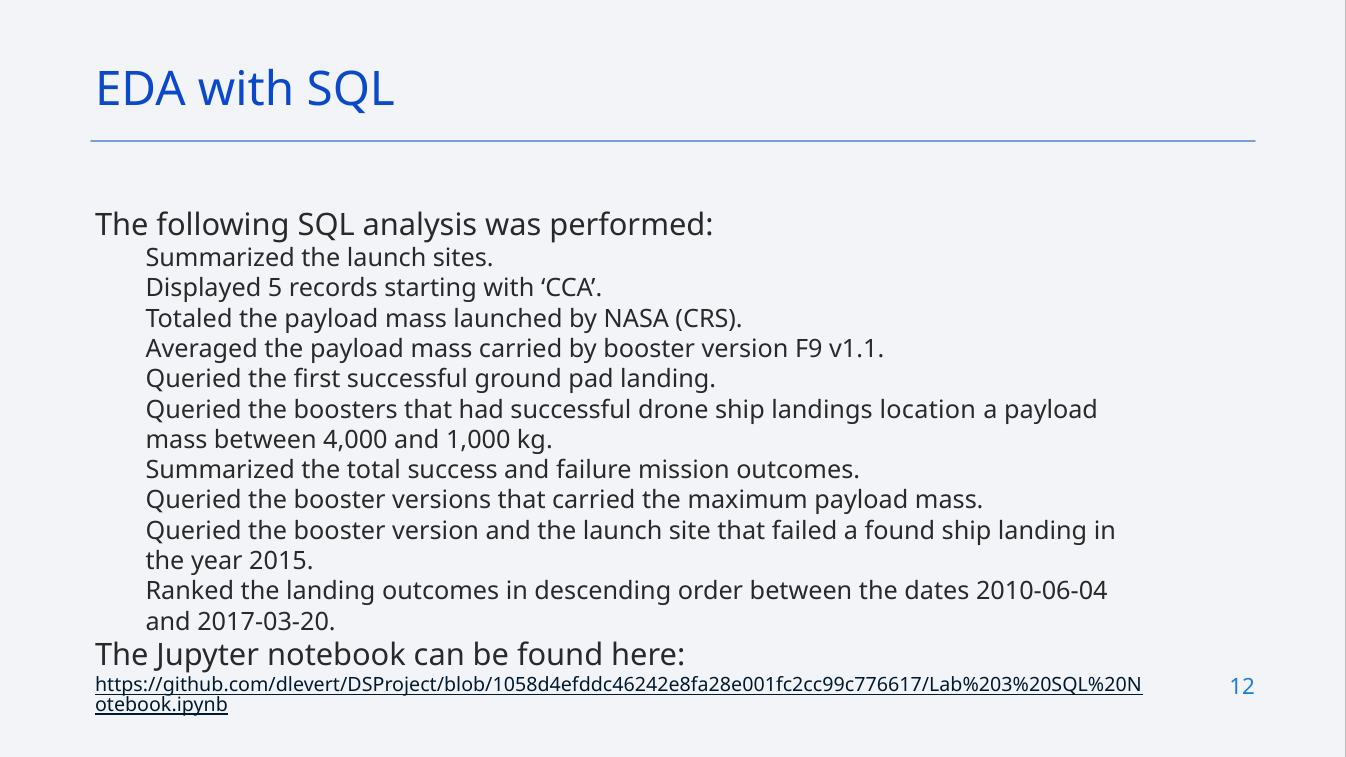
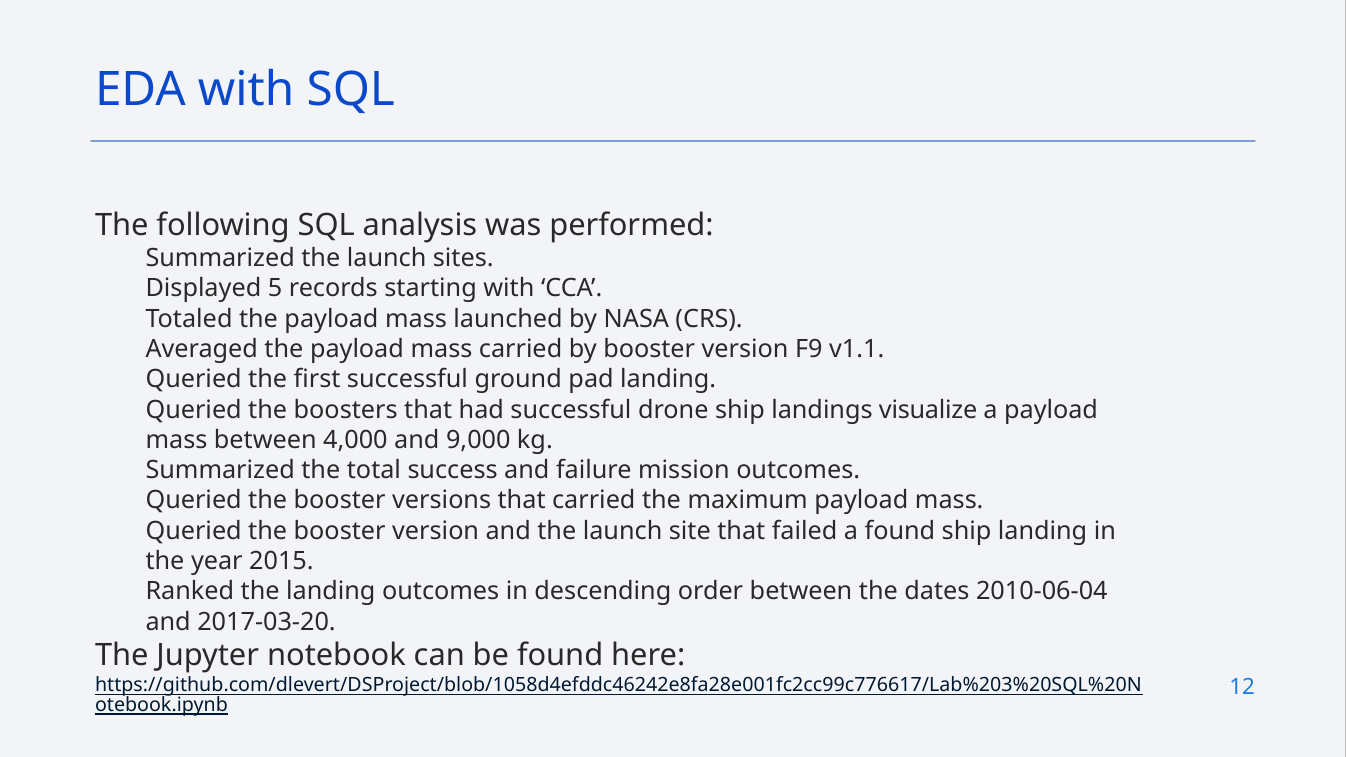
location: location -> visualize
1,000: 1,000 -> 9,000
